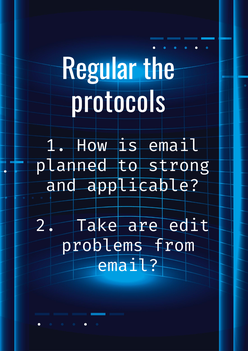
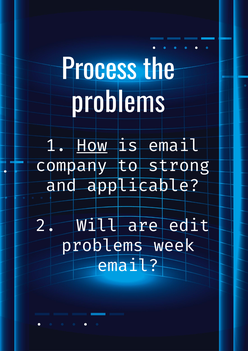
Regular: Regular -> Process
protocols at (118, 103): protocols -> problems
How underline: none -> present
planned: planned -> company
Take: Take -> Will
from: from -> week
